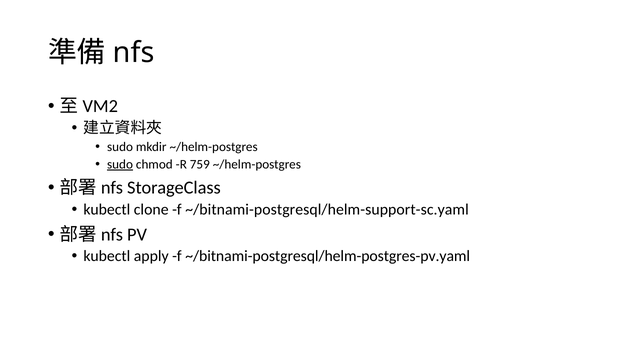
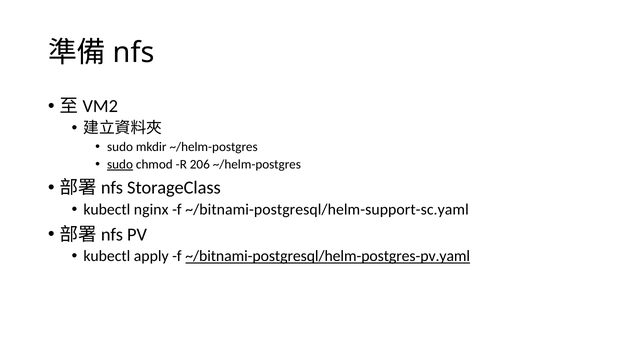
759: 759 -> 206
clone: clone -> nginx
~/bitnami-postgresql/helm-postgres-pv.yaml underline: none -> present
